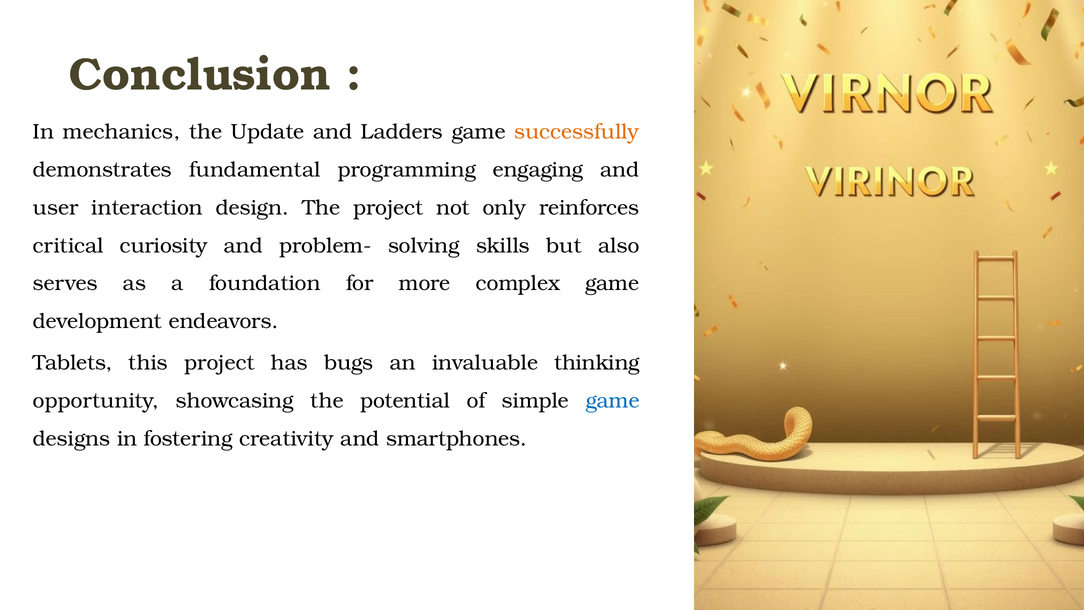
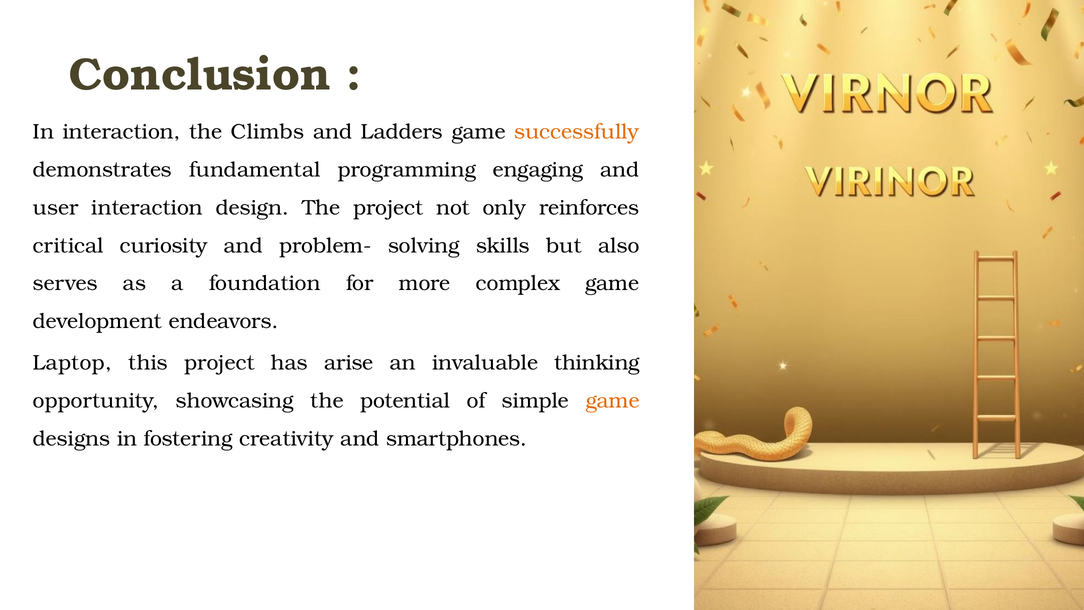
In mechanics: mechanics -> interaction
Update: Update -> Climbs
Tablets: Tablets -> Laptop
bugs: bugs -> arise
game at (613, 400) colour: blue -> orange
